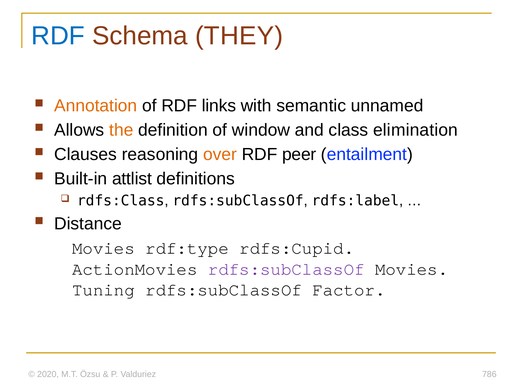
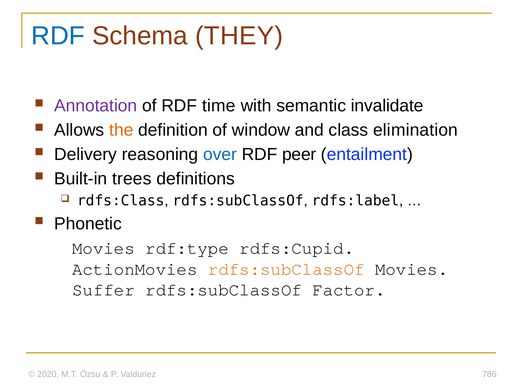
Annotation colour: orange -> purple
links: links -> time
unnamed: unnamed -> invalidate
Clauses: Clauses -> Delivery
over colour: orange -> blue
attlist: attlist -> trees
Distance: Distance -> Phonetic
rdfs:subClassOf at (286, 269) colour: purple -> orange
Tuning: Tuning -> Suffer
